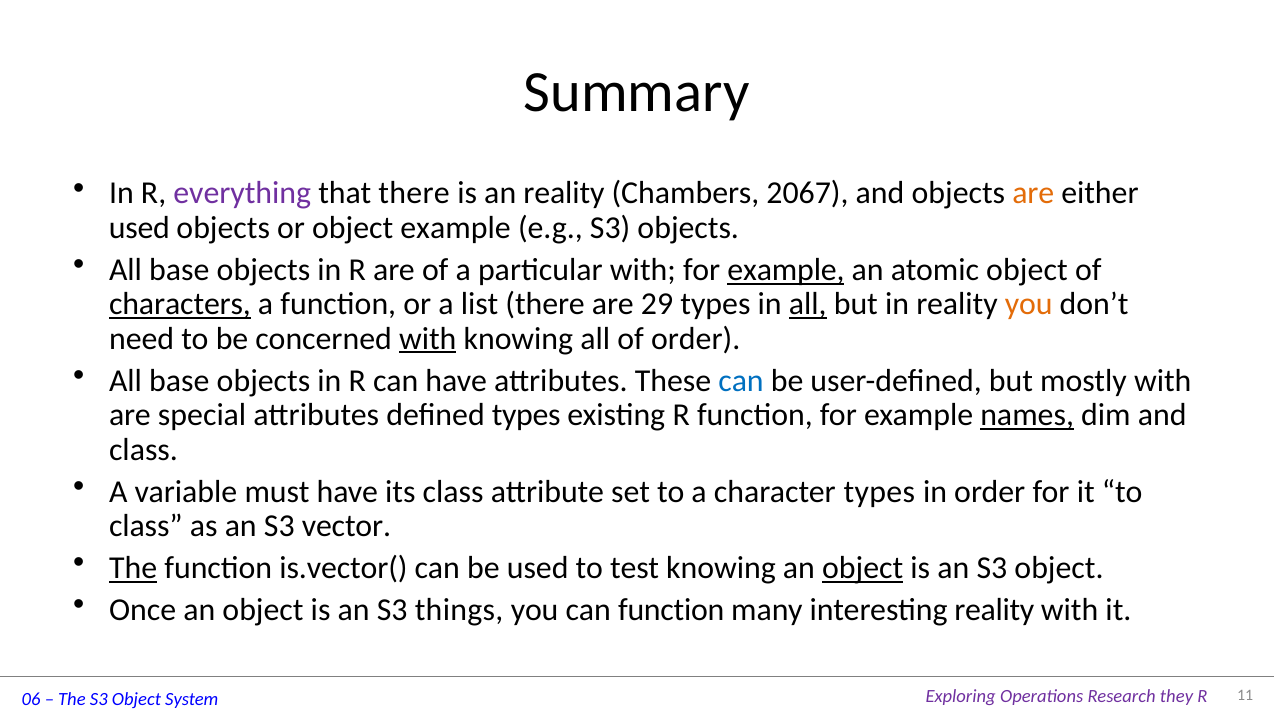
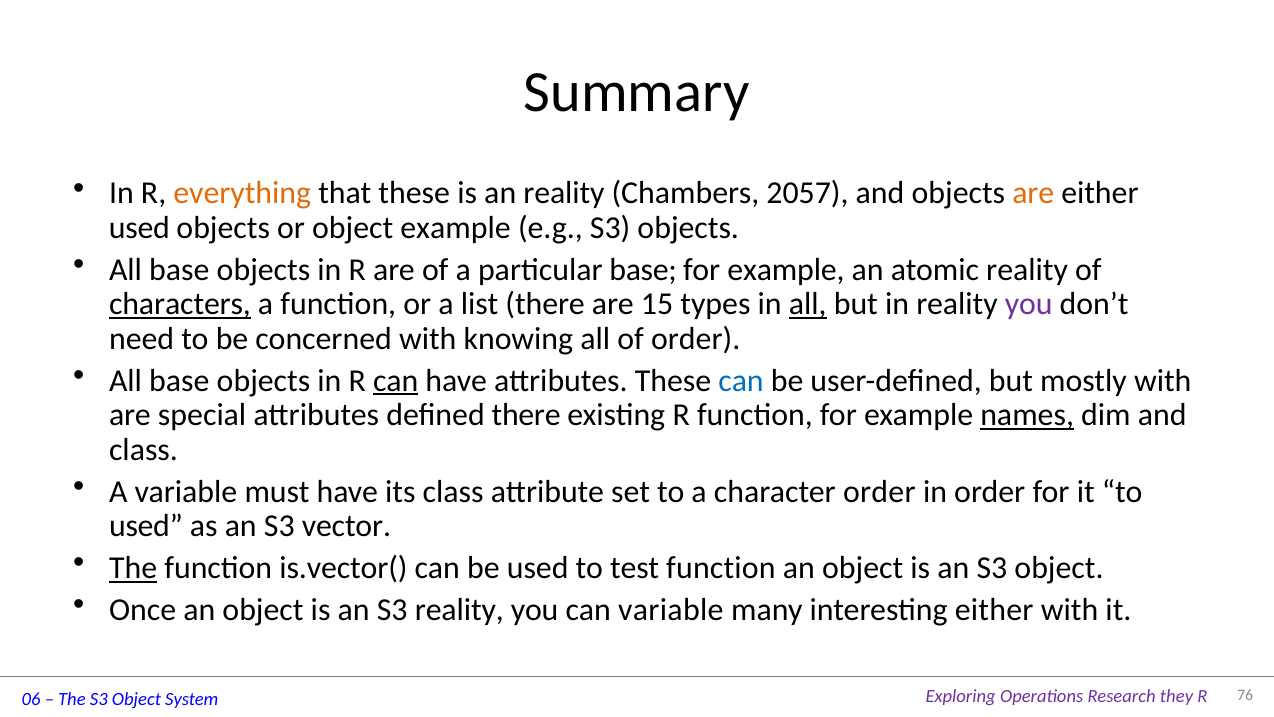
everything colour: purple -> orange
that there: there -> these
2067: 2067 -> 2057
particular with: with -> base
example at (786, 270) underline: present -> none
atomic object: object -> reality
29: 29 -> 15
you at (1029, 304) colour: orange -> purple
with at (428, 339) underline: present -> none
can at (396, 381) underline: none -> present
defined types: types -> there
character types: types -> order
class at (146, 526): class -> used
test knowing: knowing -> function
object at (863, 568) underline: present -> none
S3 things: things -> reality
can function: function -> variable
interesting reality: reality -> either
11: 11 -> 76
